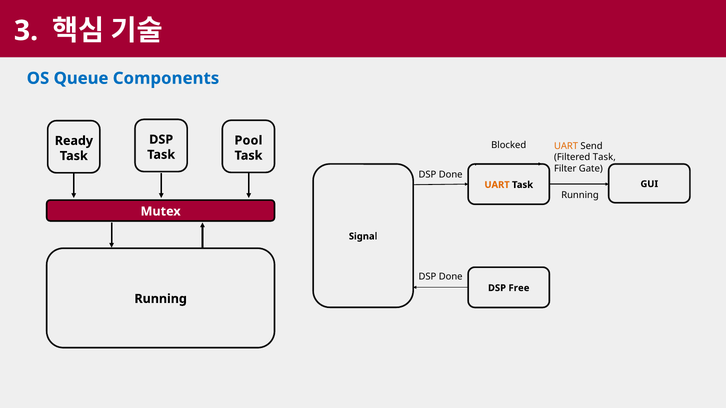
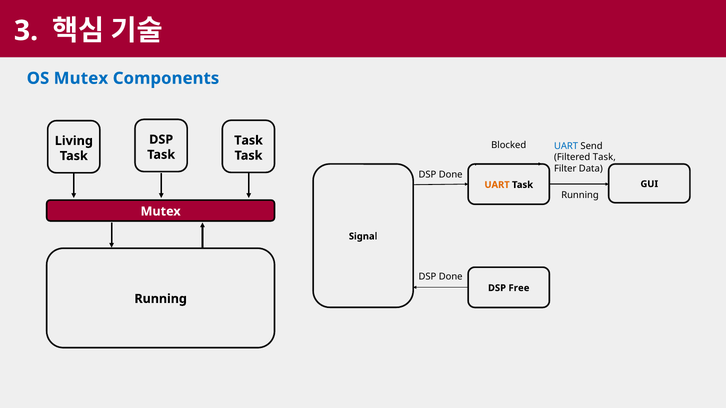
OS Queue: Queue -> Mutex
Pool at (248, 140): Pool -> Task
Ready: Ready -> Living
UART at (566, 146) colour: orange -> blue
Gate: Gate -> Data
